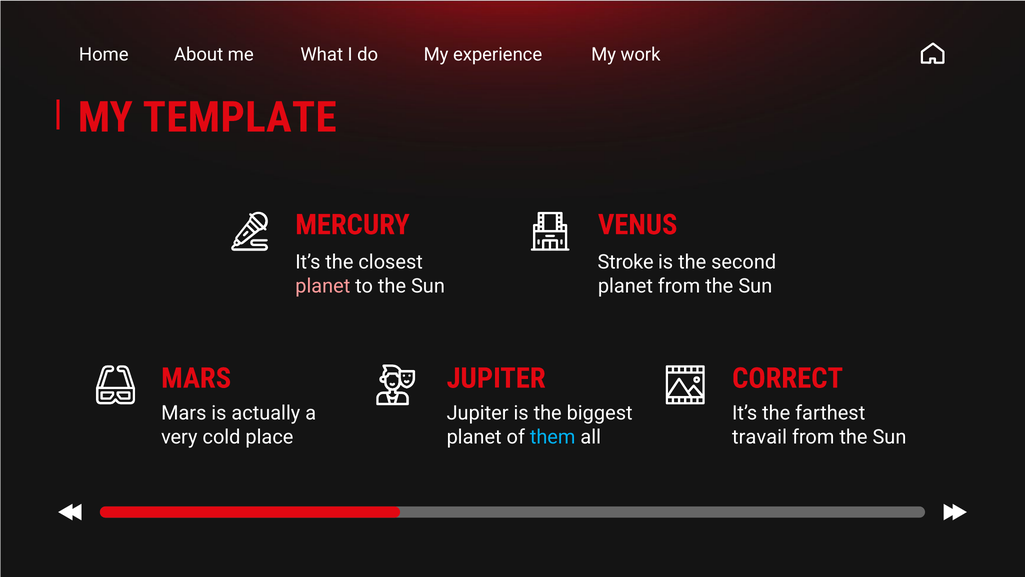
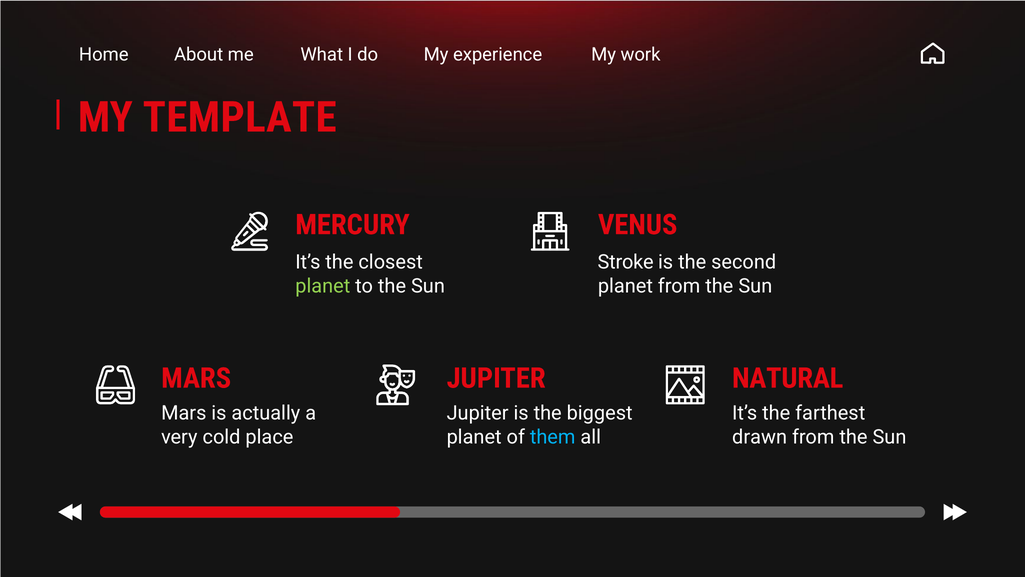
planet at (323, 286) colour: pink -> light green
CORRECT: CORRECT -> NATURAL
travail: travail -> drawn
